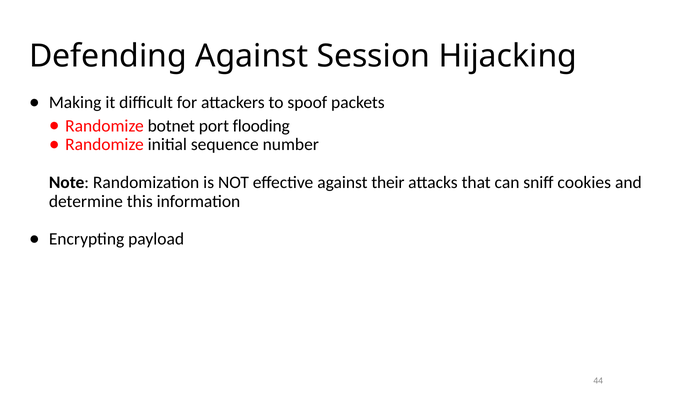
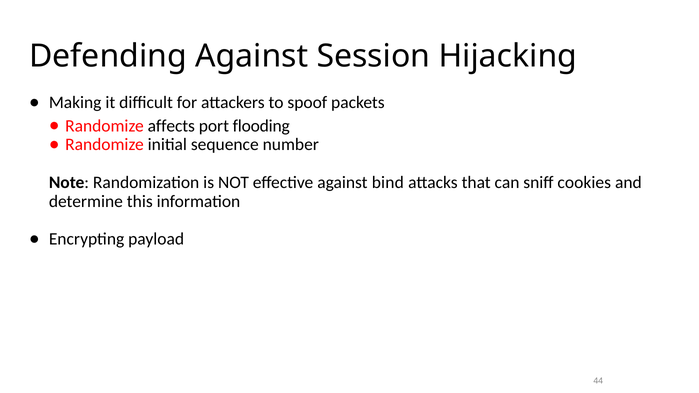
botnet: botnet -> affects
their: their -> bind
